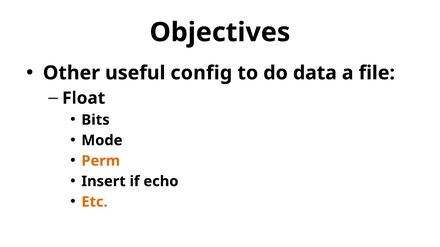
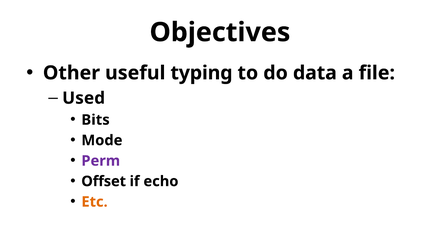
config: config -> typing
Float: Float -> Used
Perm colour: orange -> purple
Insert: Insert -> Offset
